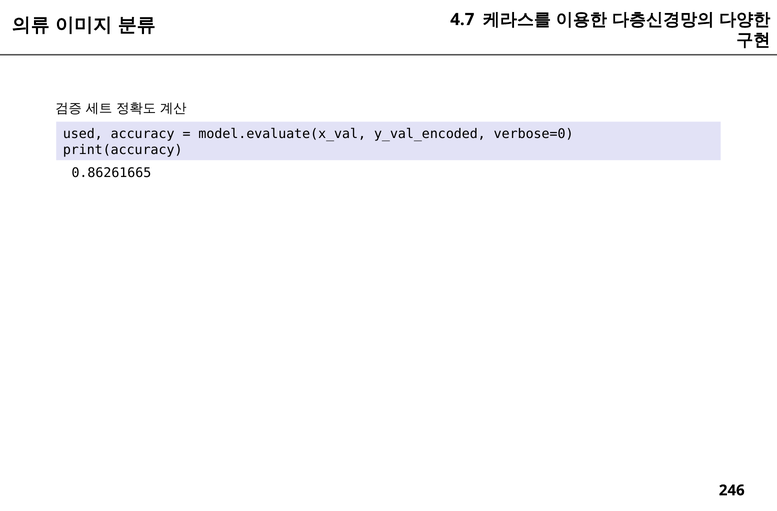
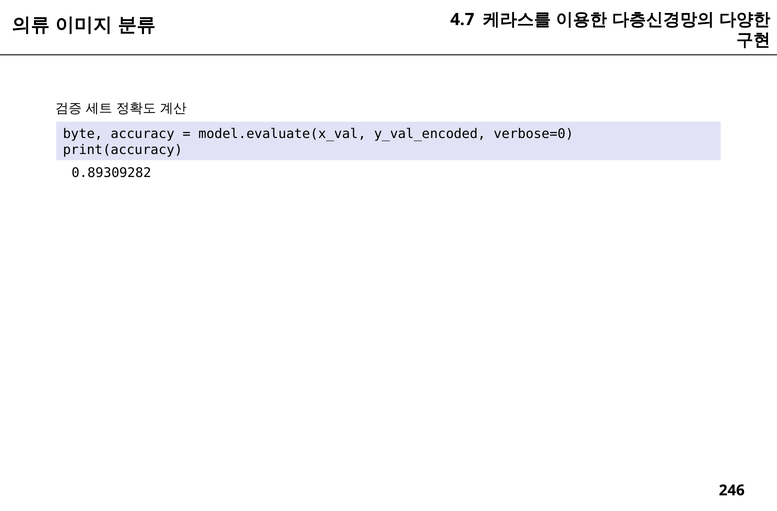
used: used -> byte
0.86261665: 0.86261665 -> 0.89309282
